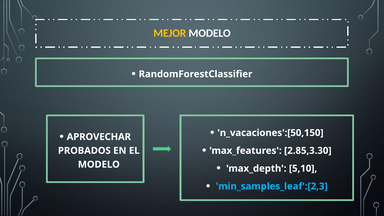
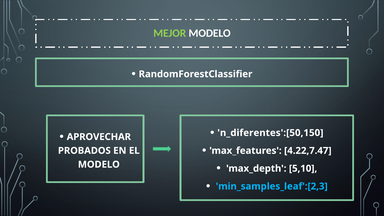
MEJOR colour: yellow -> light green
n_vacaciones':[50,150: n_vacaciones':[50,150 -> n_diferentes':[50,150
2.85,3.30: 2.85,3.30 -> 4.22,7.47
